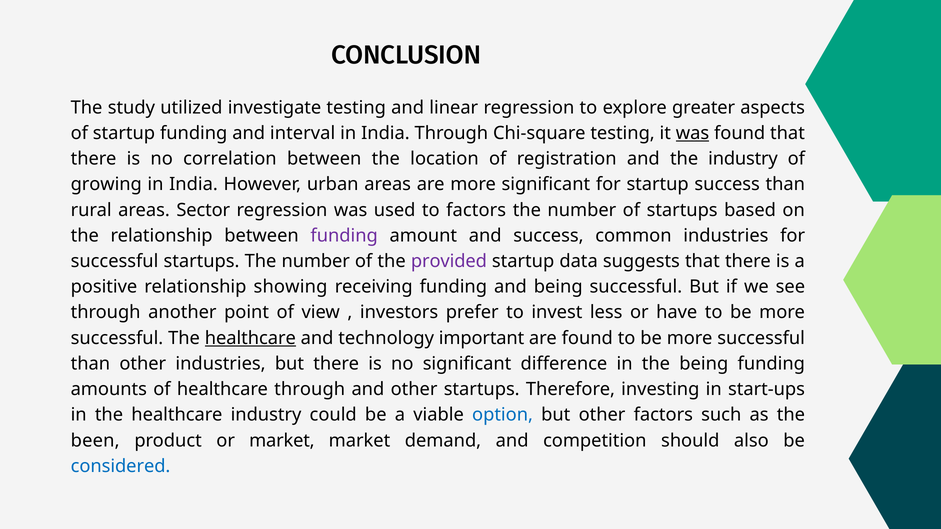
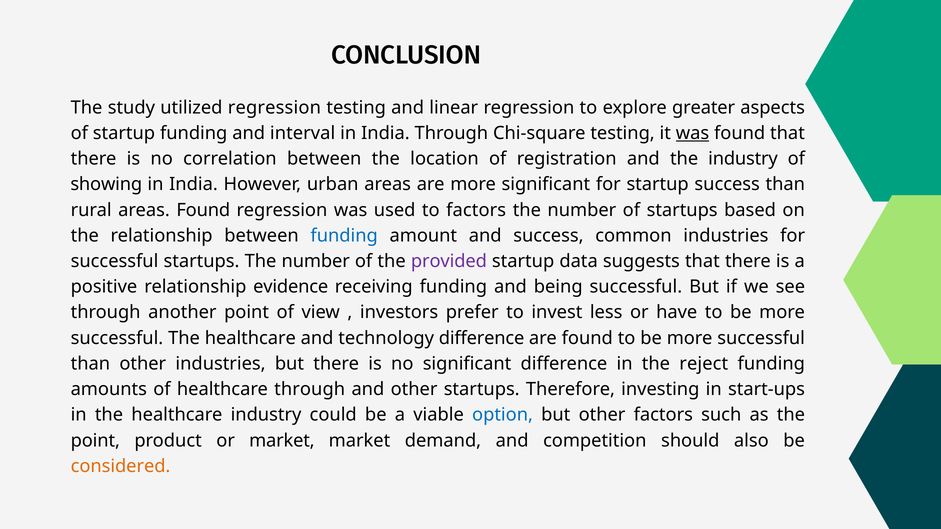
utilized investigate: investigate -> regression
growing: growing -> showing
areas Sector: Sector -> Found
funding at (344, 236) colour: purple -> blue
showing: showing -> evidence
healthcare at (250, 338) underline: present -> none
technology important: important -> difference
the being: being -> reject
been at (95, 441): been -> point
considered colour: blue -> orange
